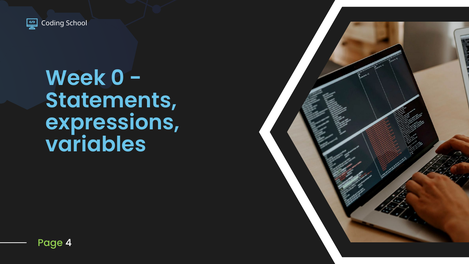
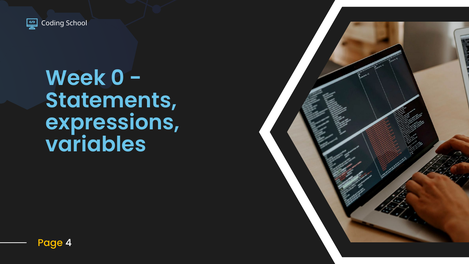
Page colour: light green -> yellow
